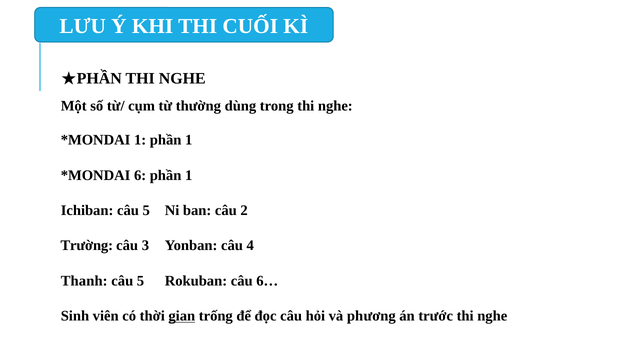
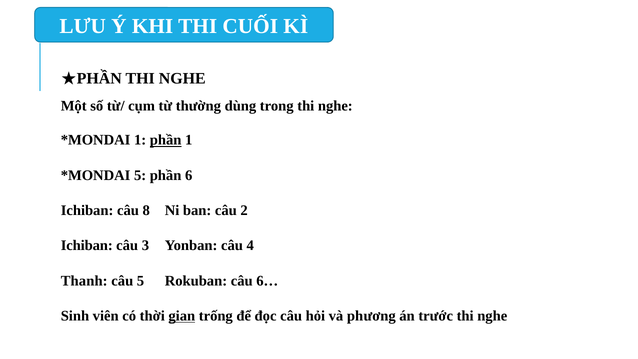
phần at (166, 140) underline: none -> present
6 at (140, 175): 6 -> 5
1 at (189, 175): 1 -> 6
Ichiban câu 5: 5 -> 8
Trường at (87, 246): Trường -> Ichiban
